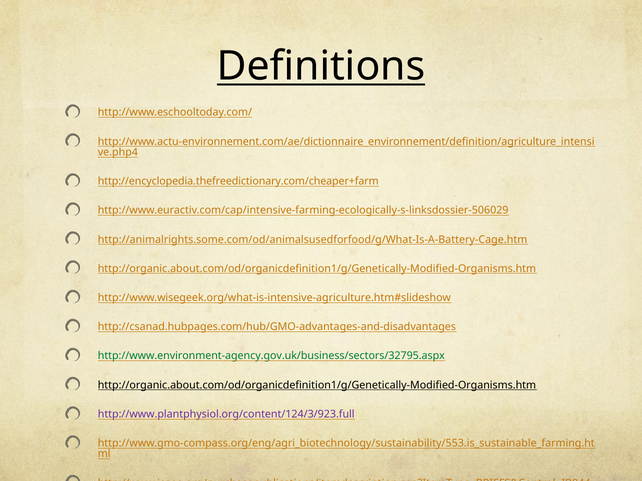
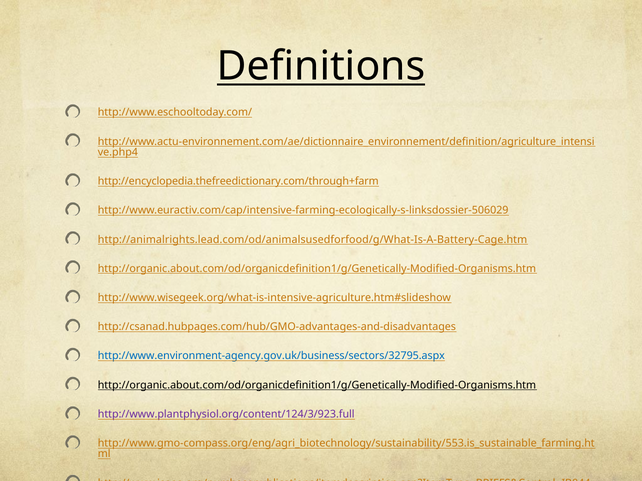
http://encyclopedia.thefreedictionary.com/cheaper+farm: http://encyclopedia.thefreedictionary.com/cheaper+farm -> http://encyclopedia.thefreedictionary.com/through+farm
http://animalrights.some.com/od/animalsusedforfood/g/What-Is-A-Battery-Cage.htm: http://animalrights.some.com/od/animalsusedforfood/g/What-Is-A-Battery-Cage.htm -> http://animalrights.lead.com/od/animalsusedforfood/g/What-Is-A-Battery-Cage.htm
http://www.environment-agency.gov.uk/business/sectors/32795.aspx colour: green -> blue
